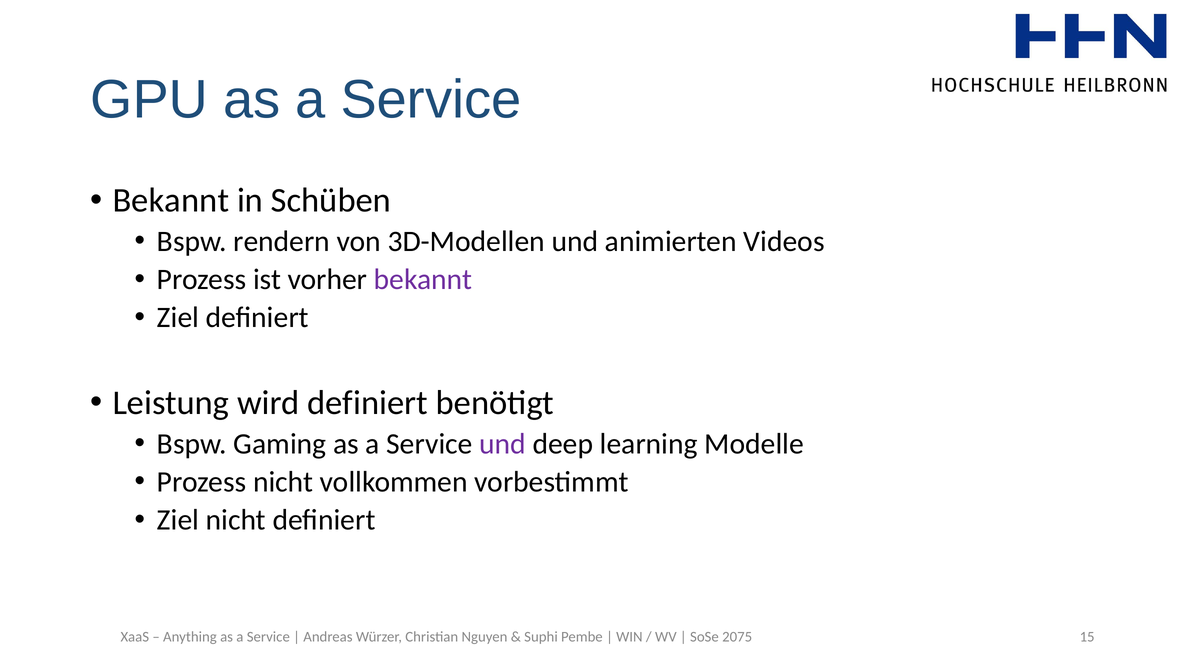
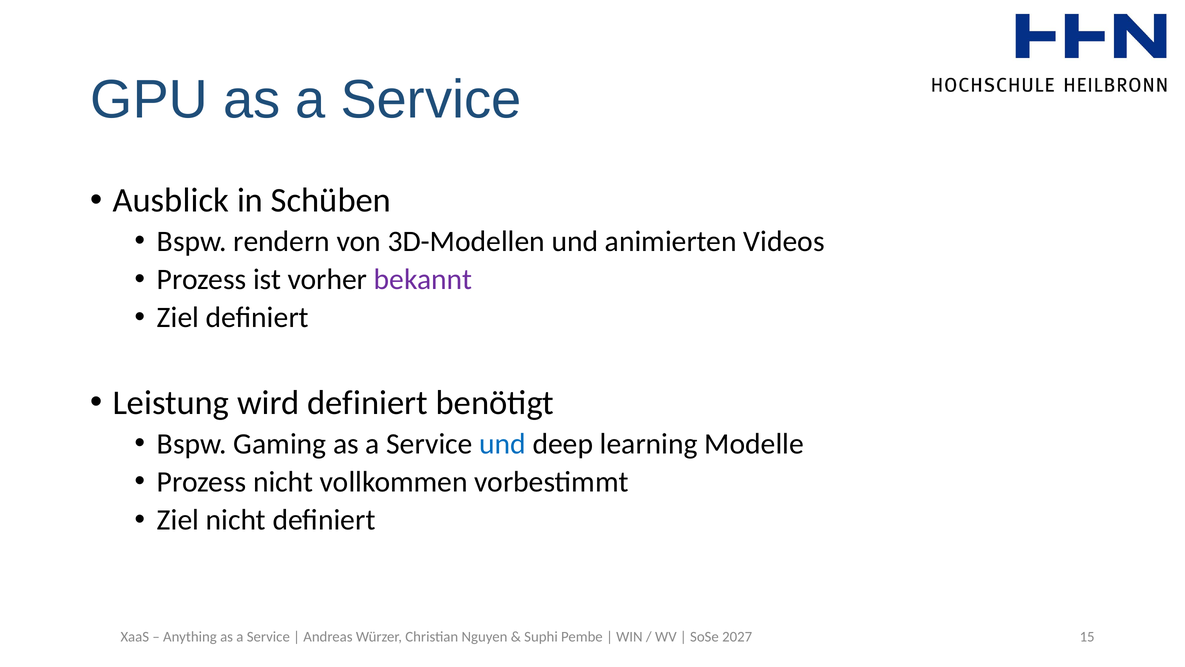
Bekannt at (171, 200): Bekannt -> Ausblick
und at (503, 443) colour: purple -> blue
2075: 2075 -> 2027
